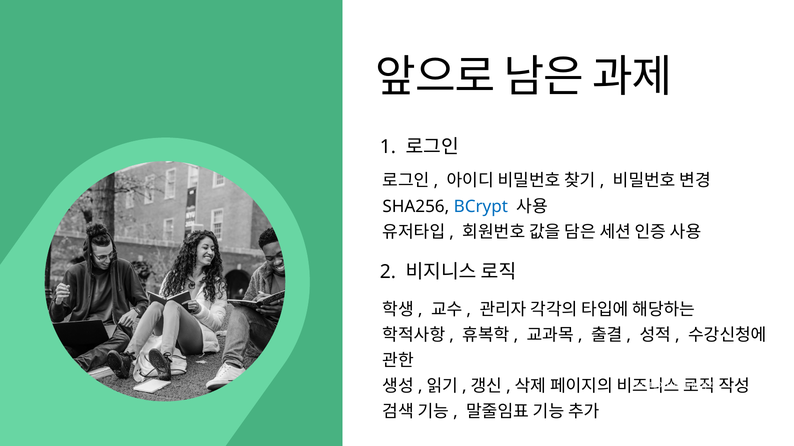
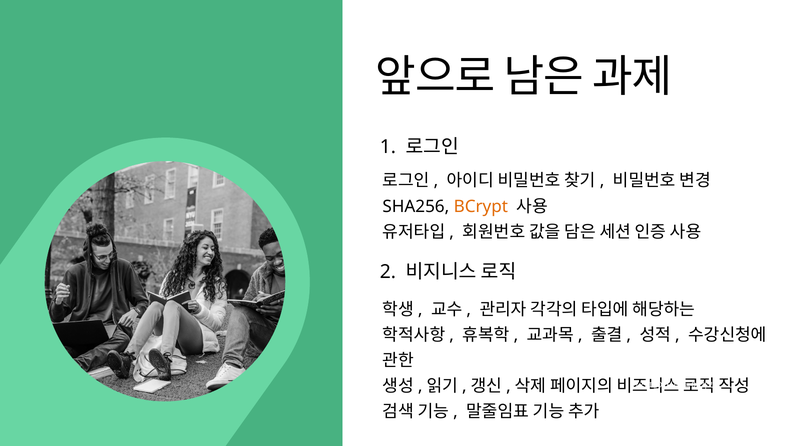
BCrypt colour: blue -> orange
